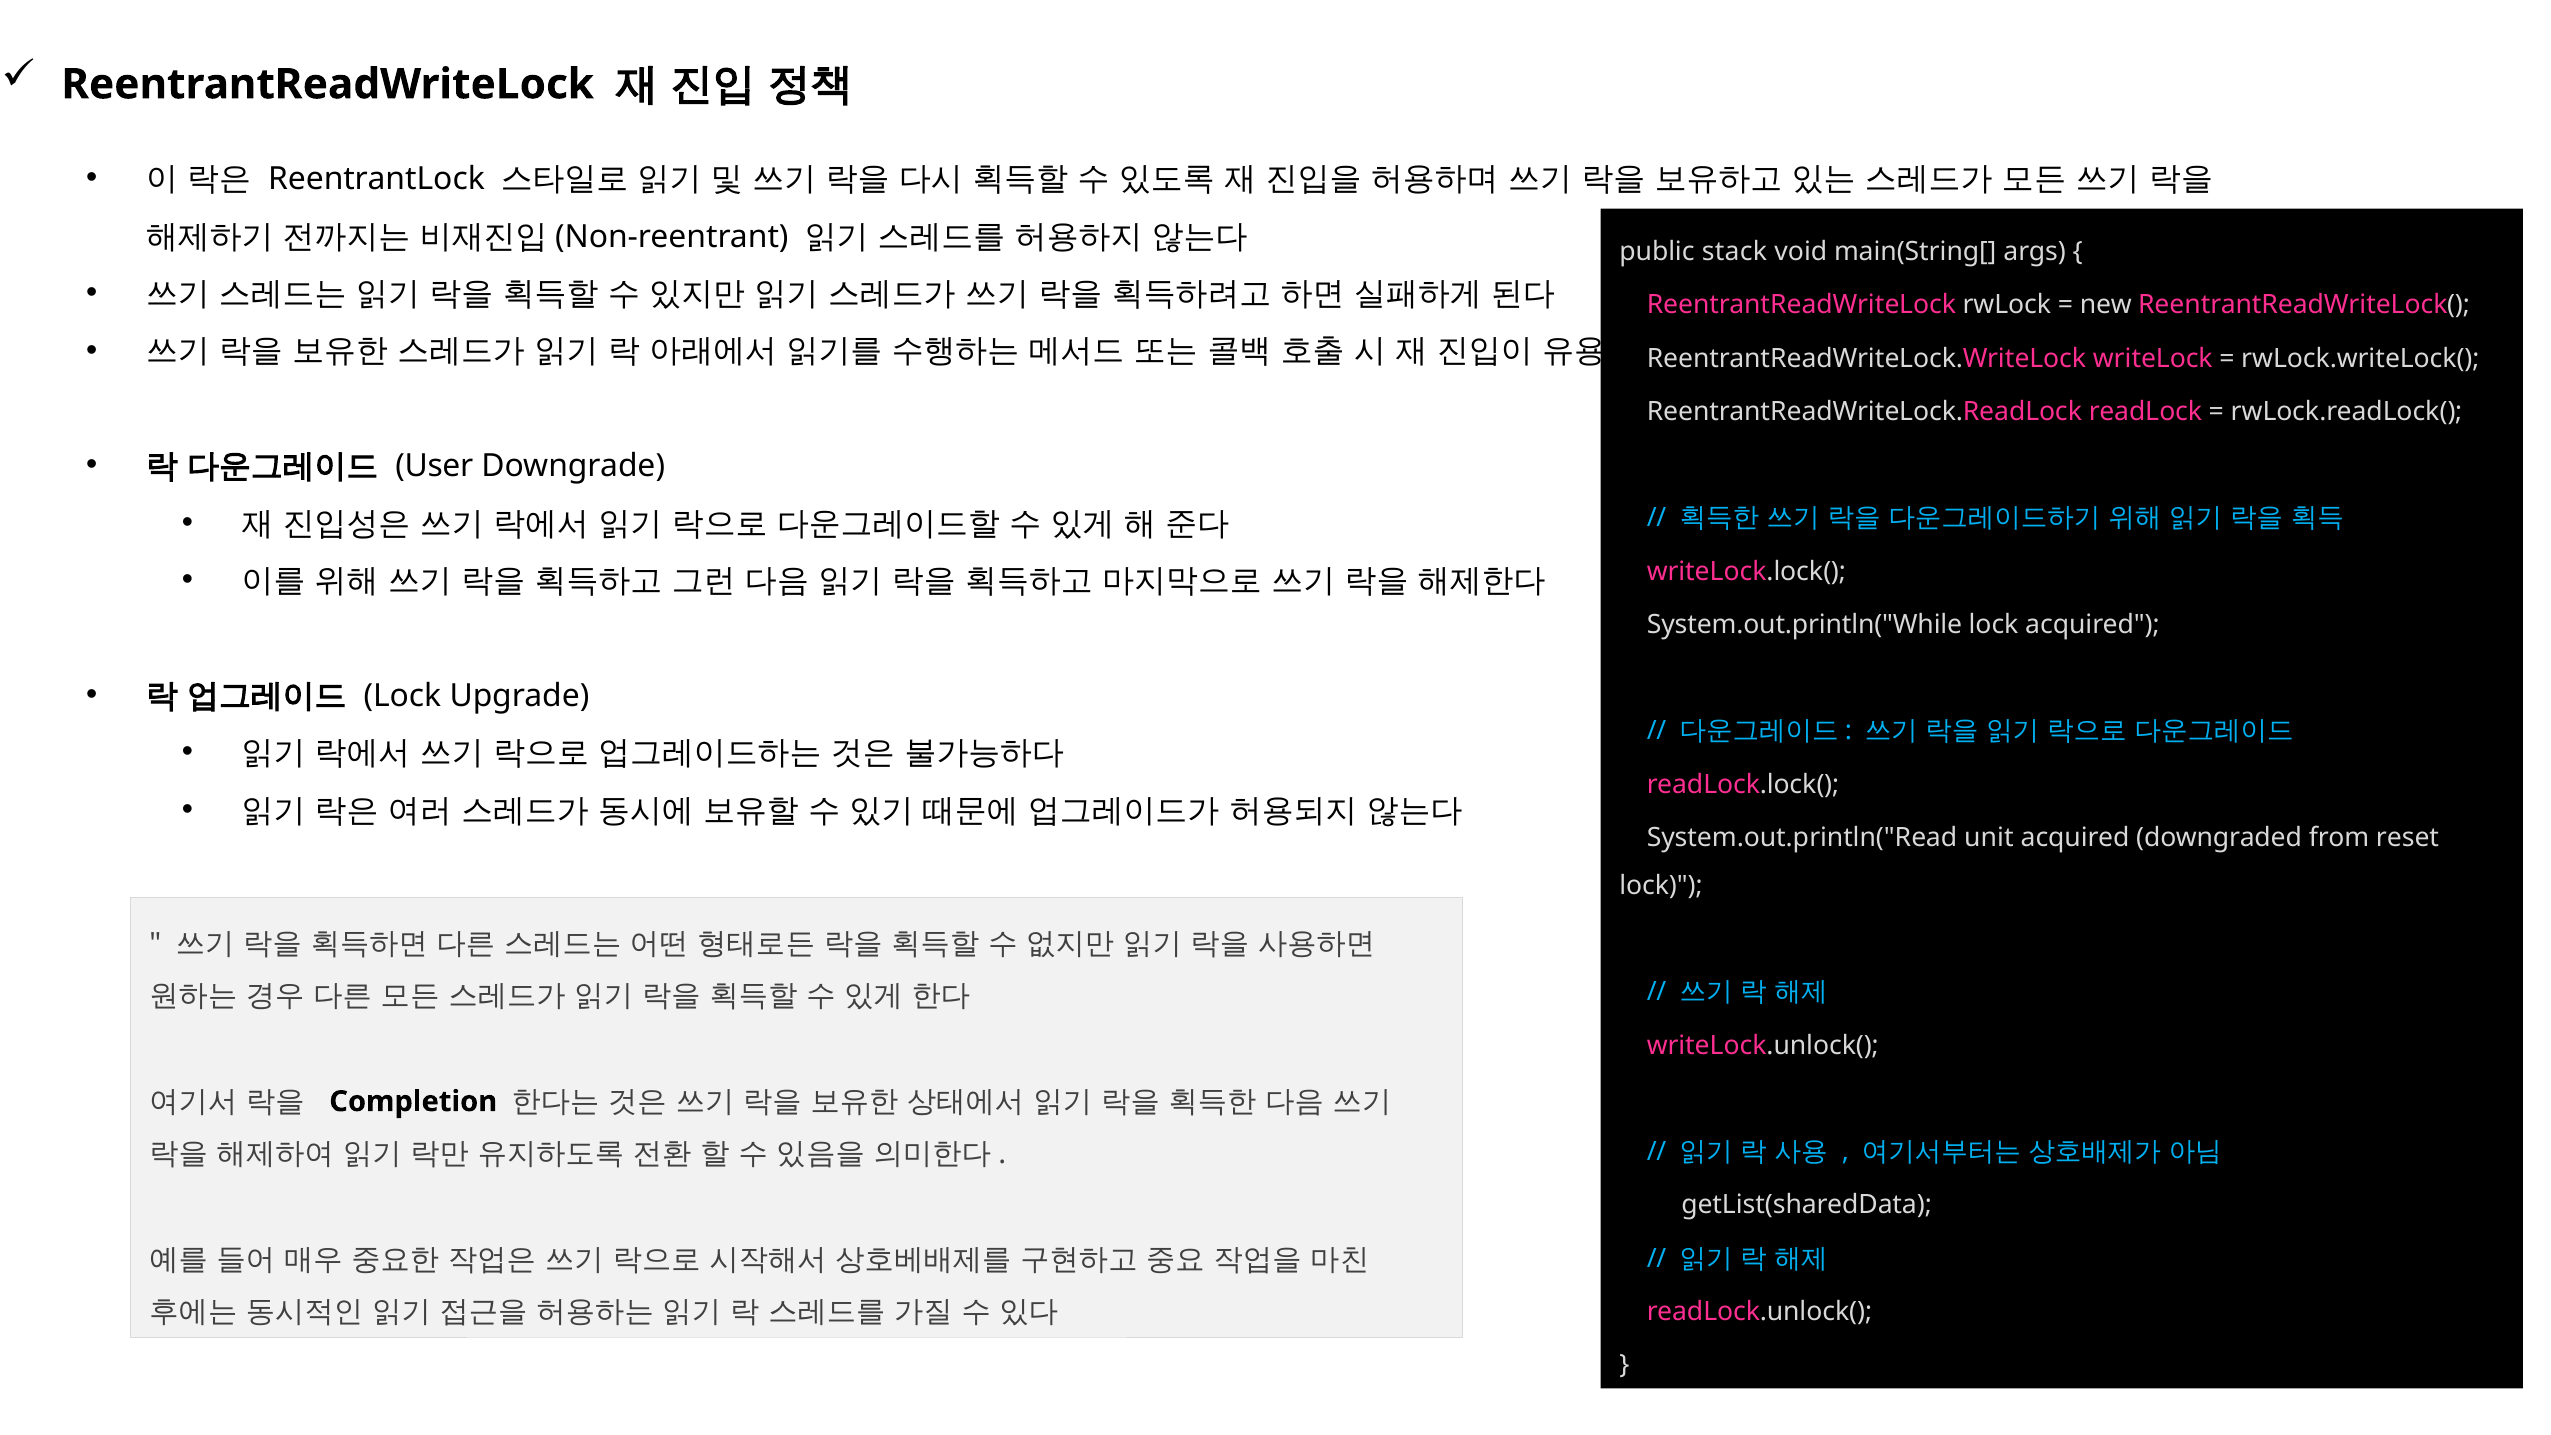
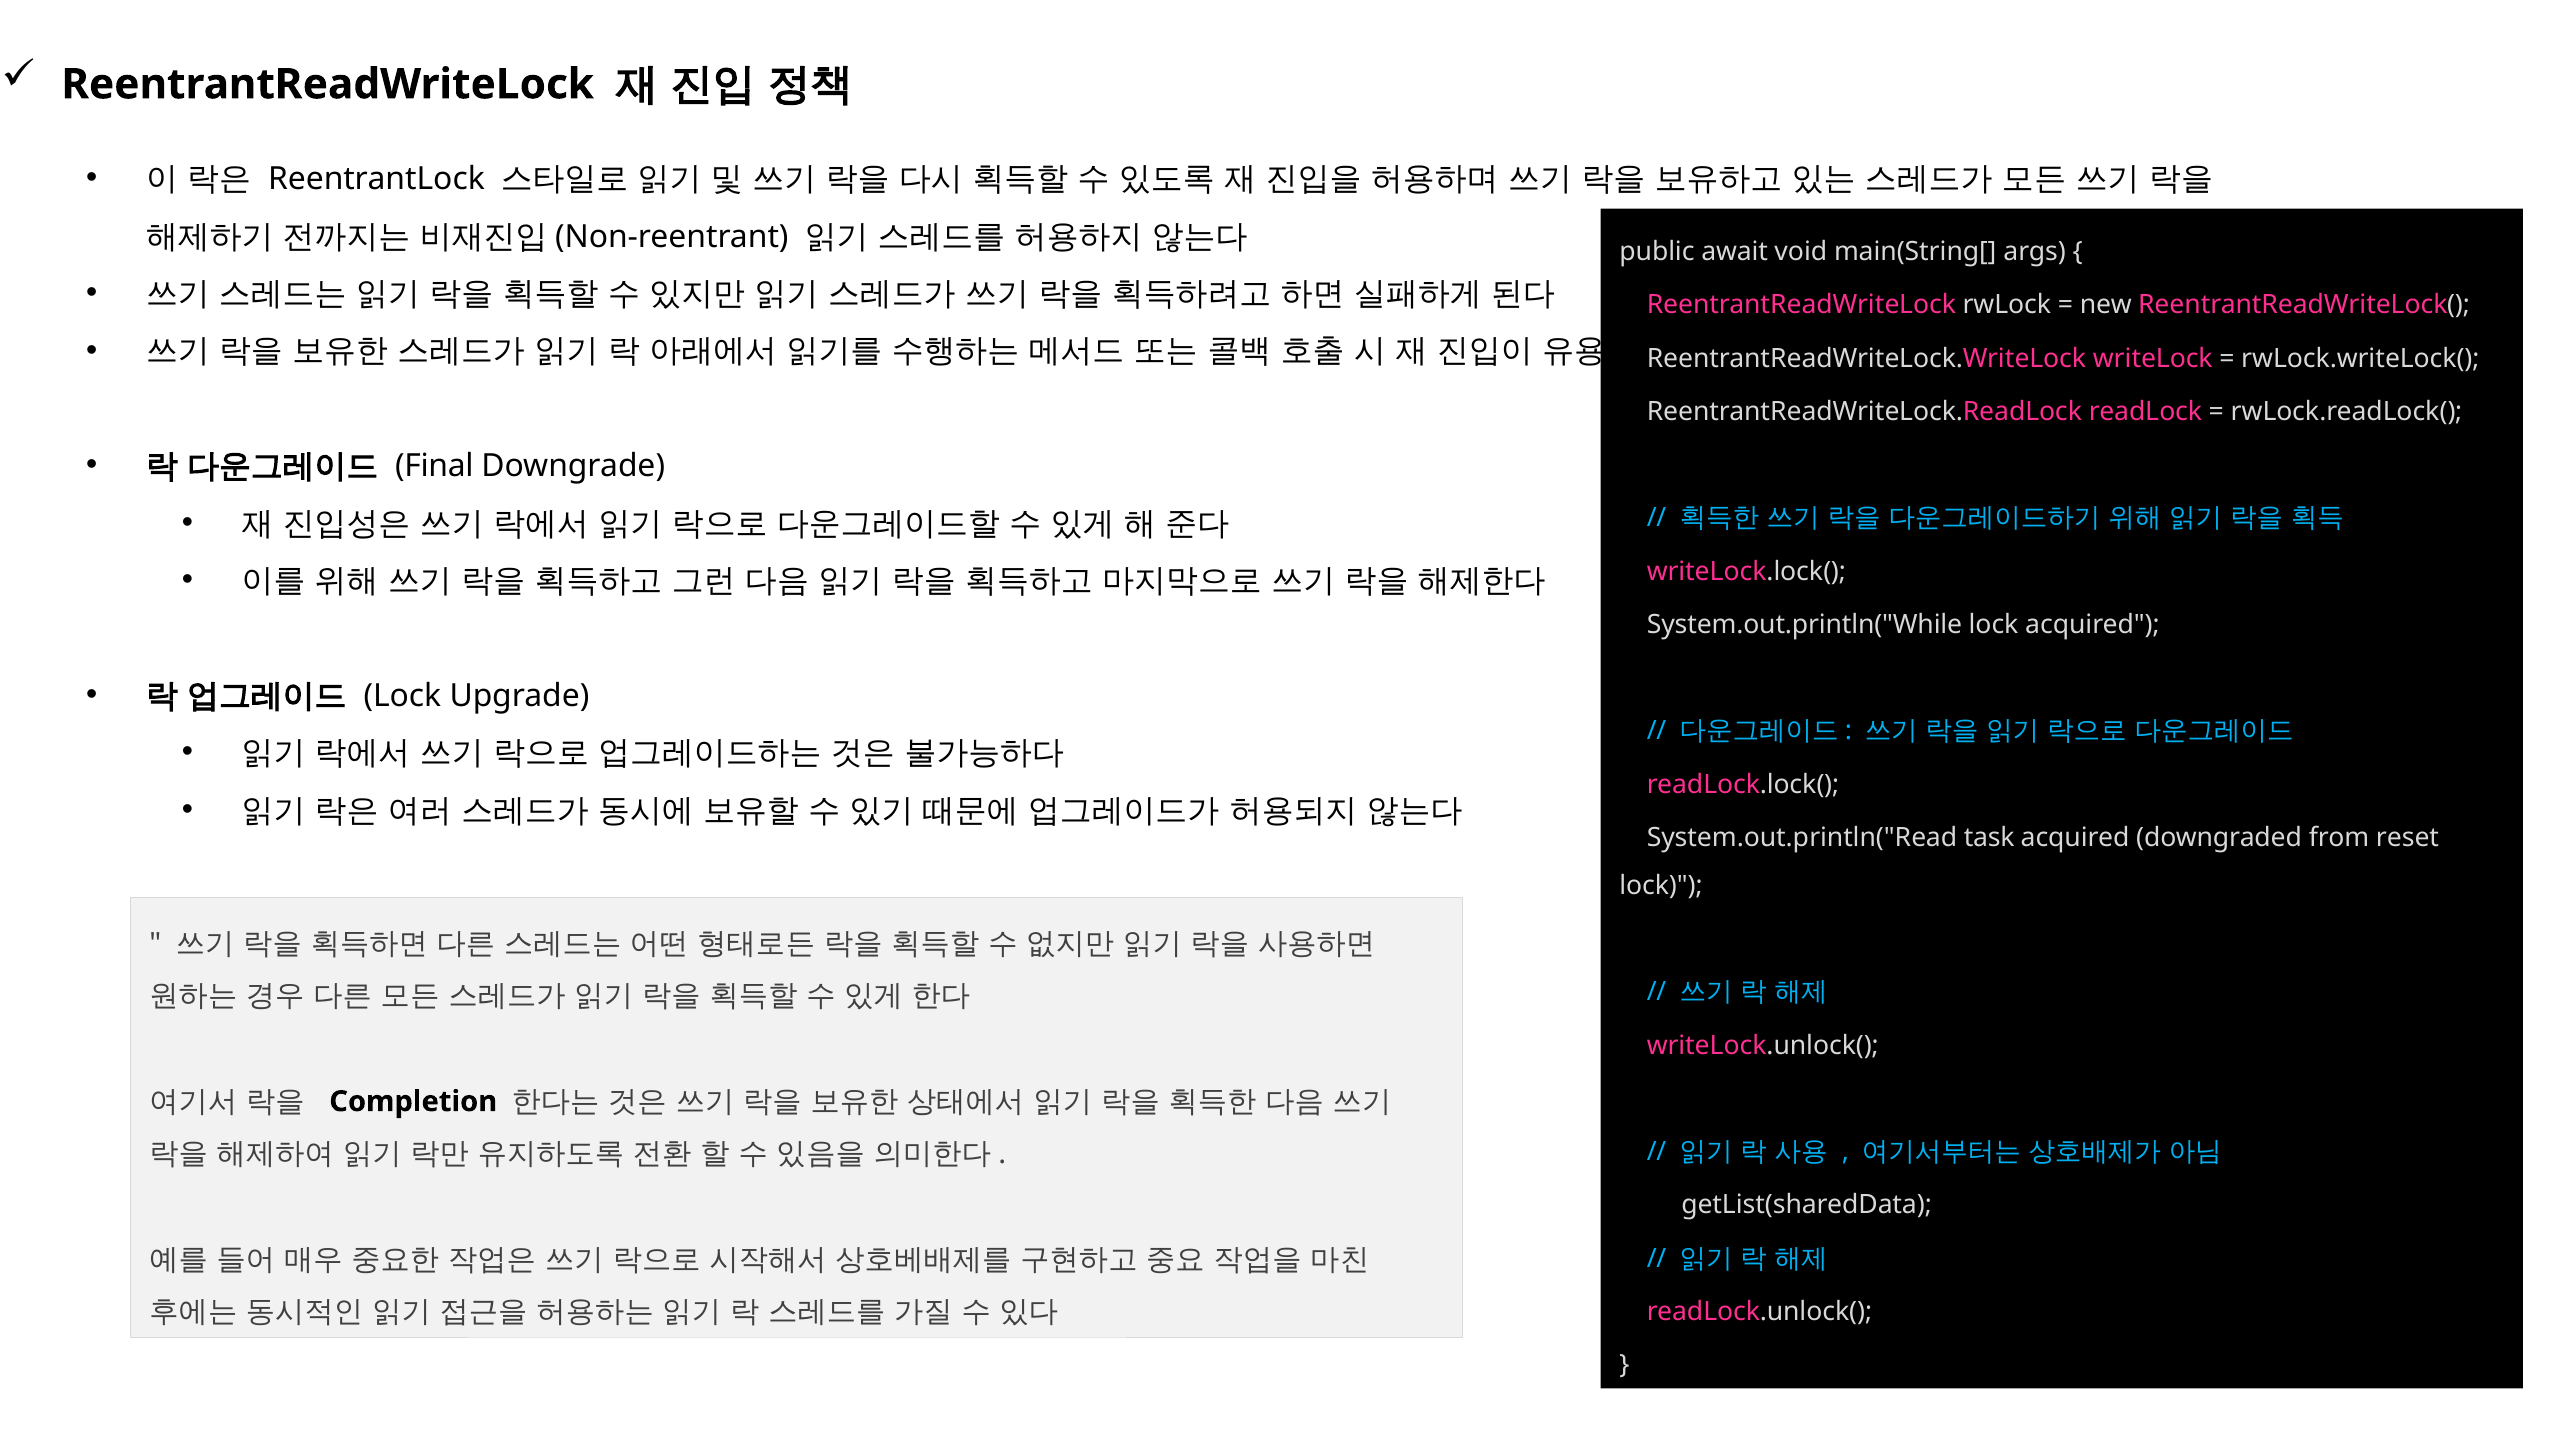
stack: stack -> await
User: User -> Final
unit: unit -> task
